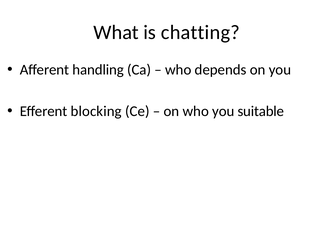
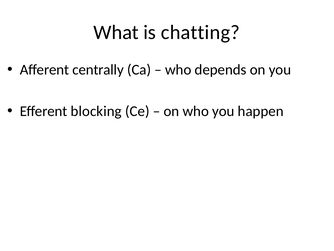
handling: handling -> centrally
suitable: suitable -> happen
